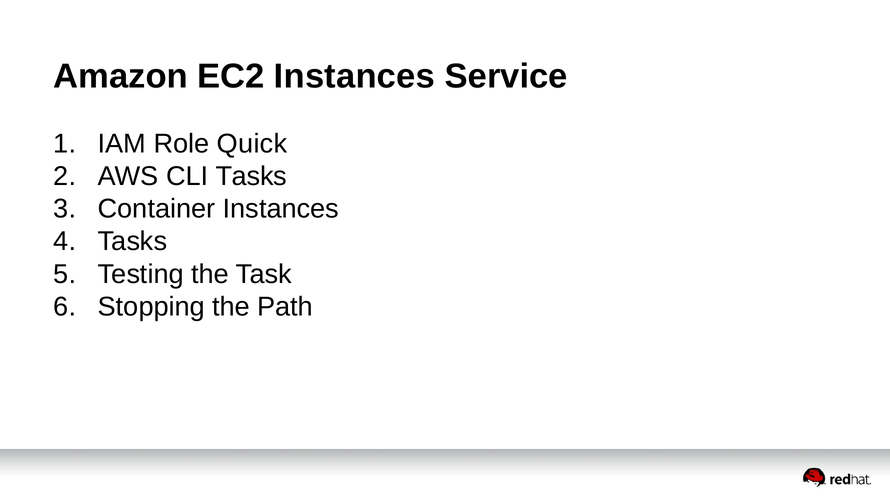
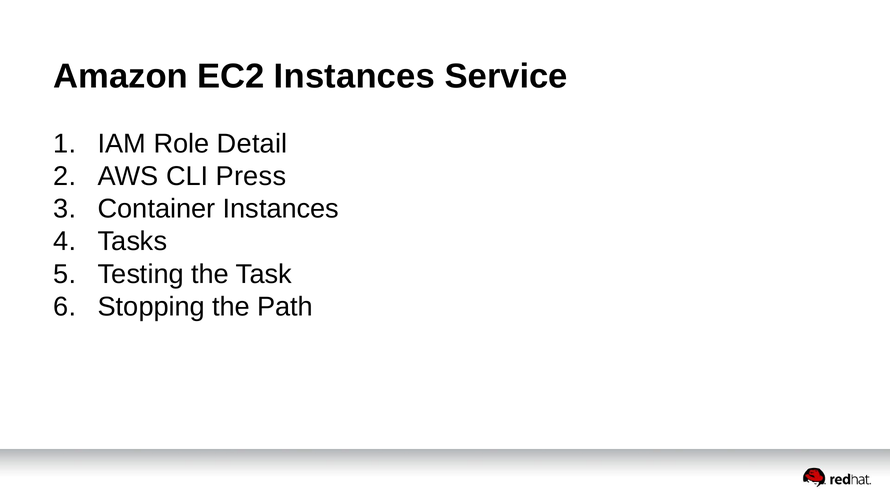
Quick: Quick -> Detail
CLI Tasks: Tasks -> Press
